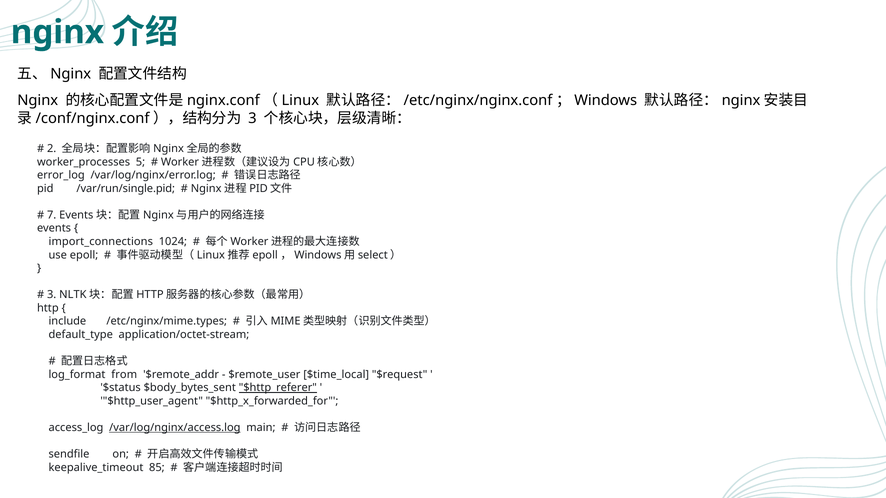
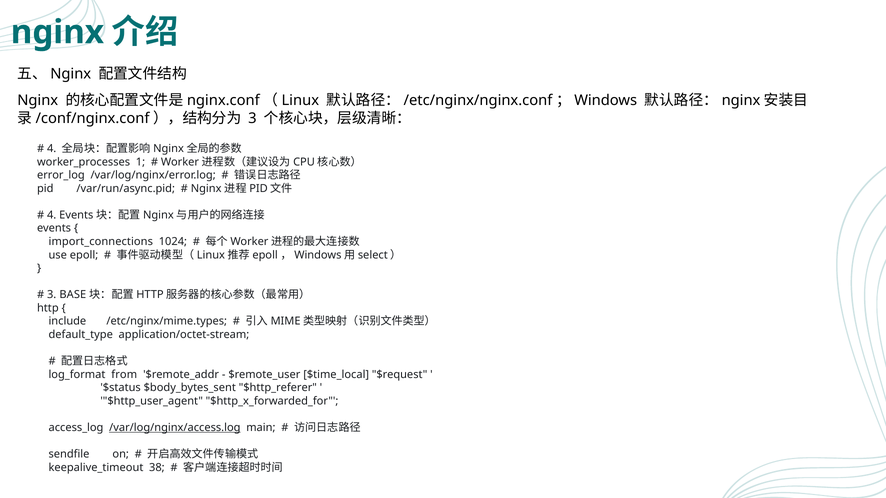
2 at (52, 149): 2 -> 4
5: 5 -> 1
/var/run/single.pid: /var/run/single.pid -> /var/run/async.pid
7 at (52, 215): 7 -> 4
NLTK: NLTK -> BASE
$http_referer underline: present -> none
85: 85 -> 38
